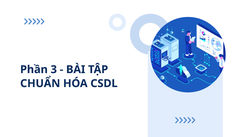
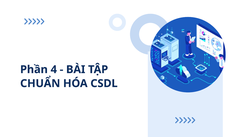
3: 3 -> 4
